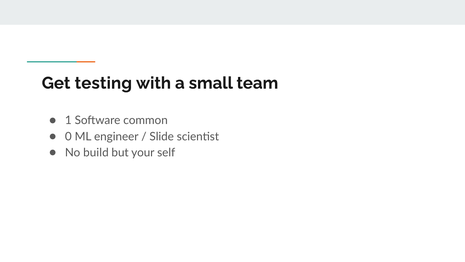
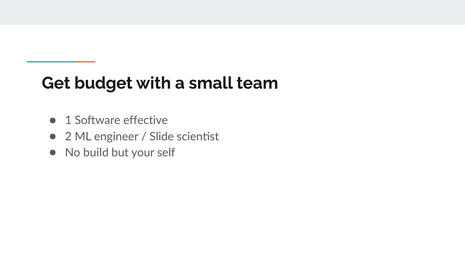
testing: testing -> budget
common: common -> effective
0: 0 -> 2
